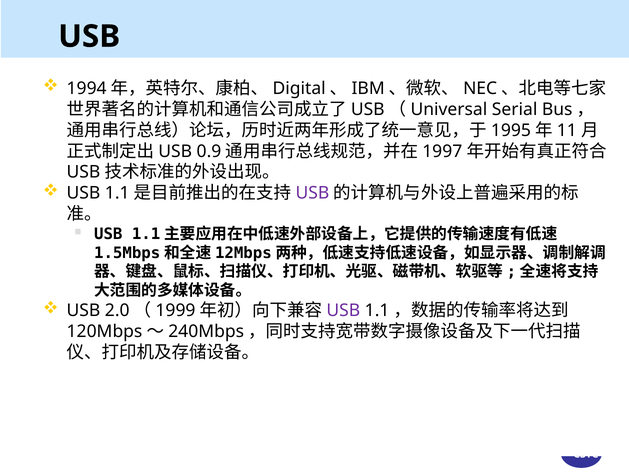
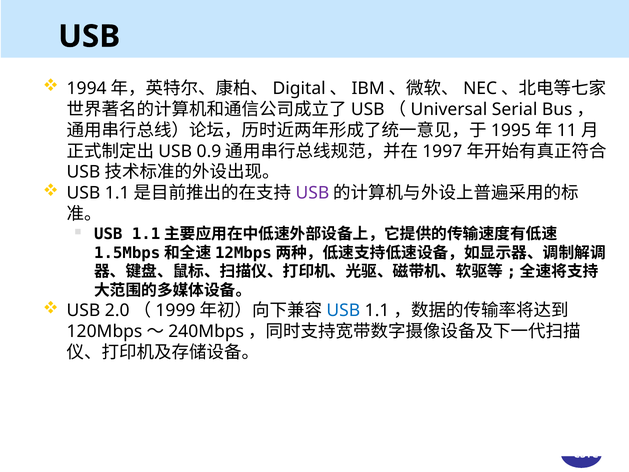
USB at (343, 311) colour: purple -> blue
